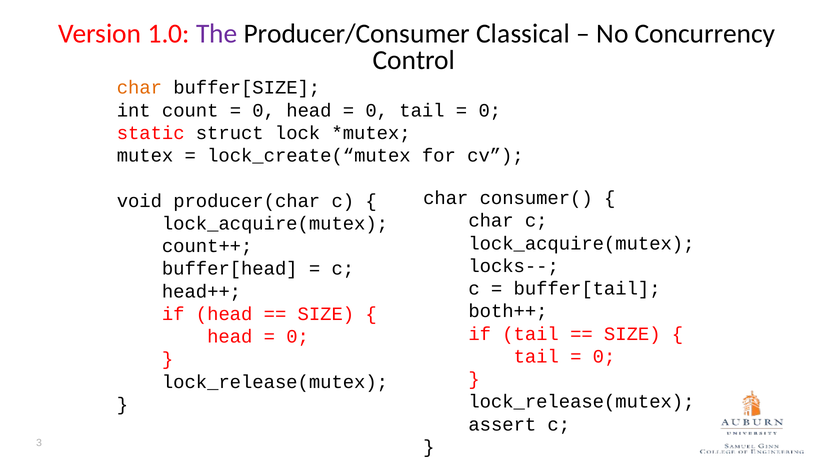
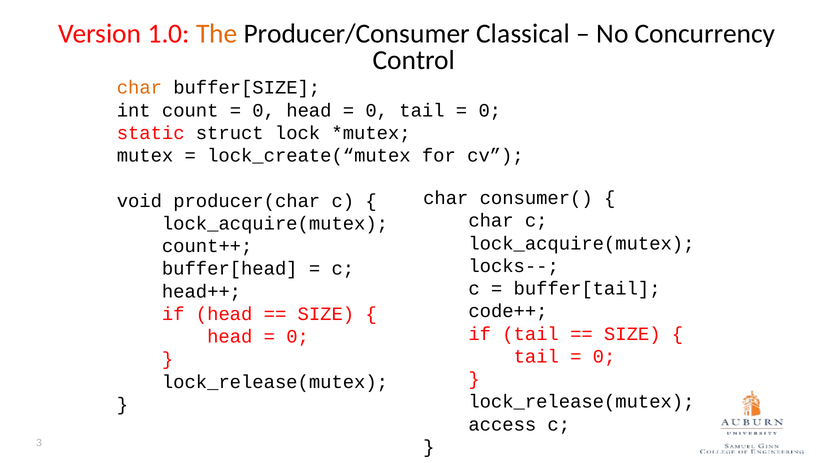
The colour: purple -> orange
both++: both++ -> code++
assert: assert -> access
